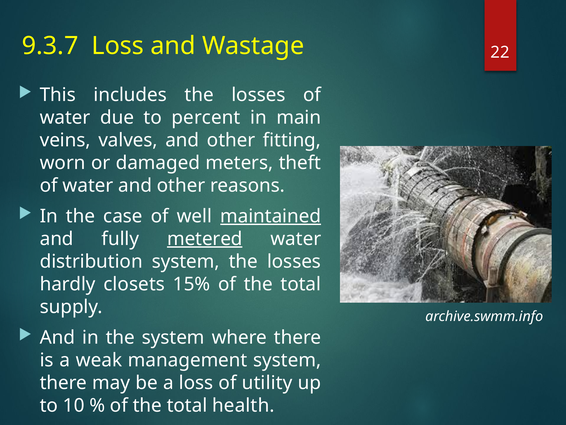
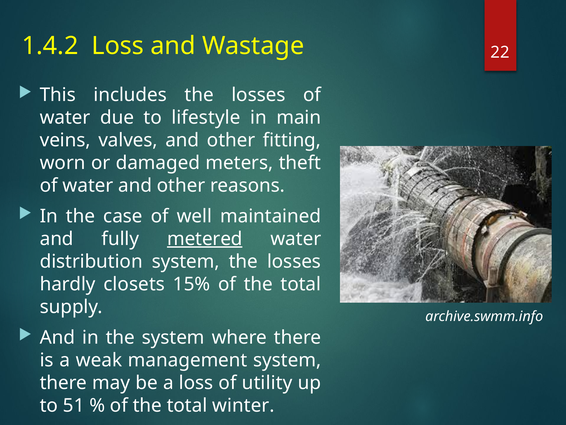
9.3.7: 9.3.7 -> 1.4.2
percent: percent -> lifestyle
maintained underline: present -> none
10: 10 -> 51
health: health -> winter
